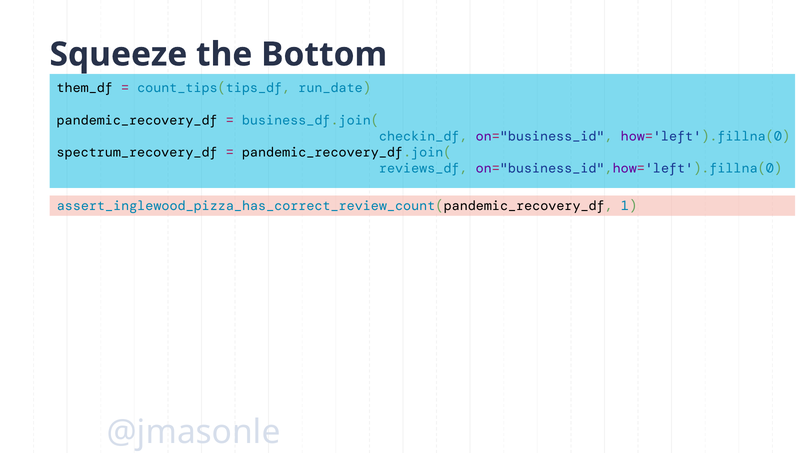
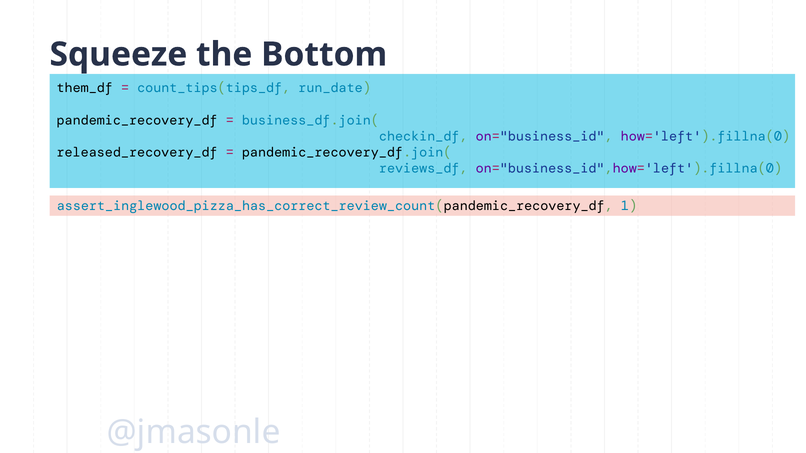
spectrum_recovery_df: spectrum_recovery_df -> released_recovery_df
